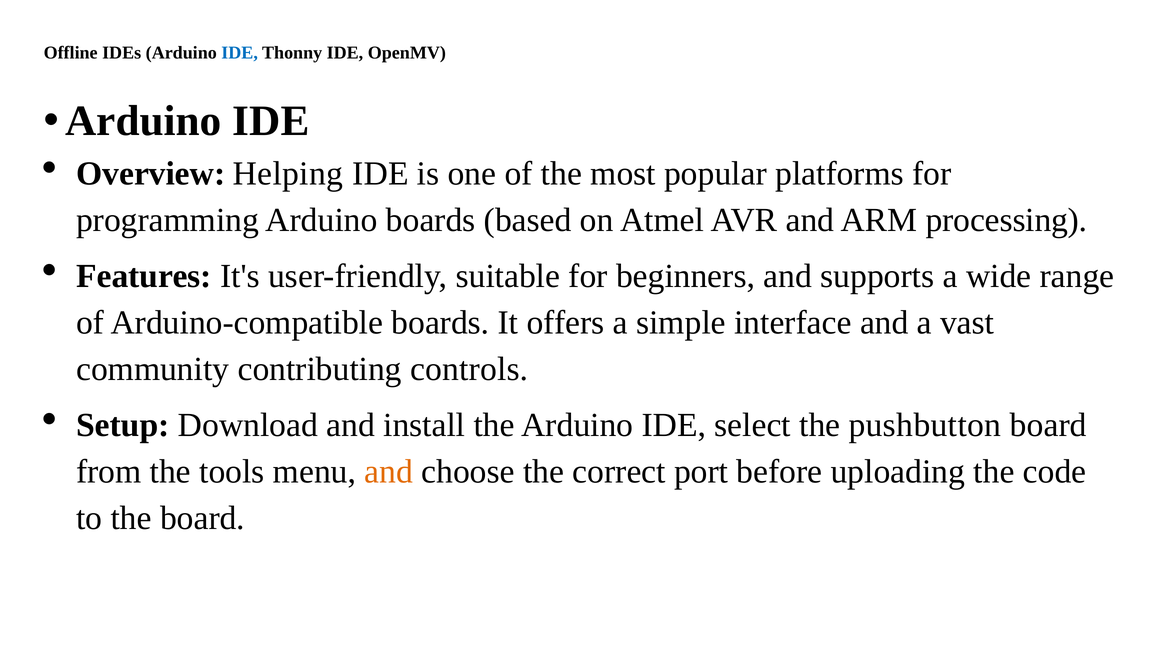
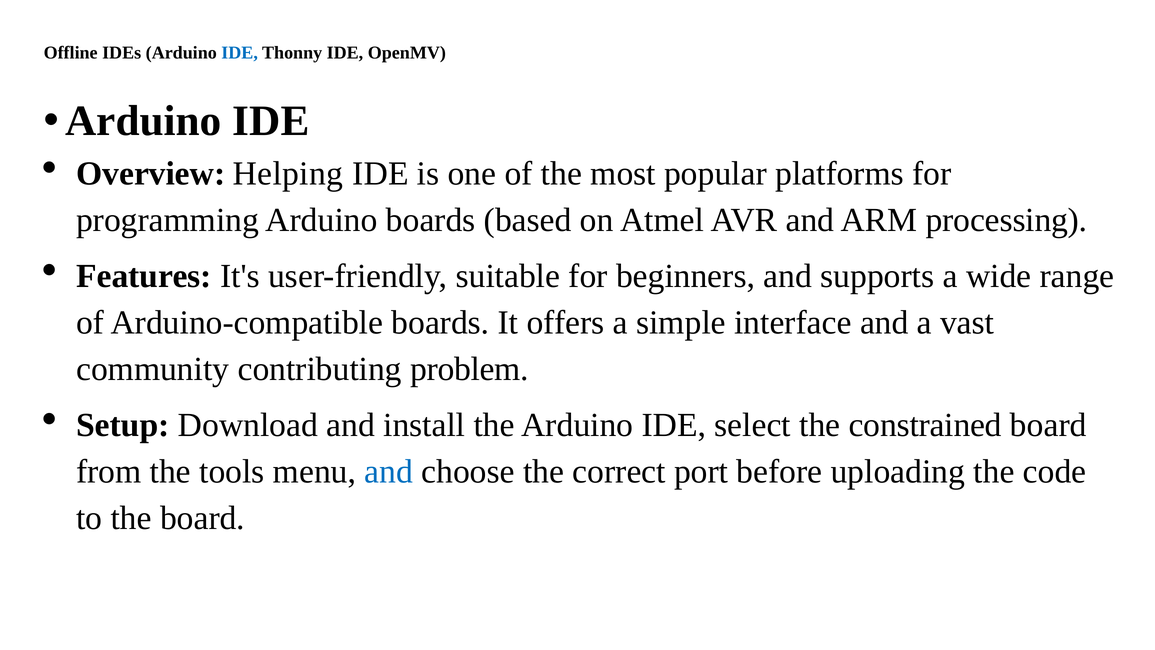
controls: controls -> problem
pushbutton: pushbutton -> constrained
and at (389, 471) colour: orange -> blue
